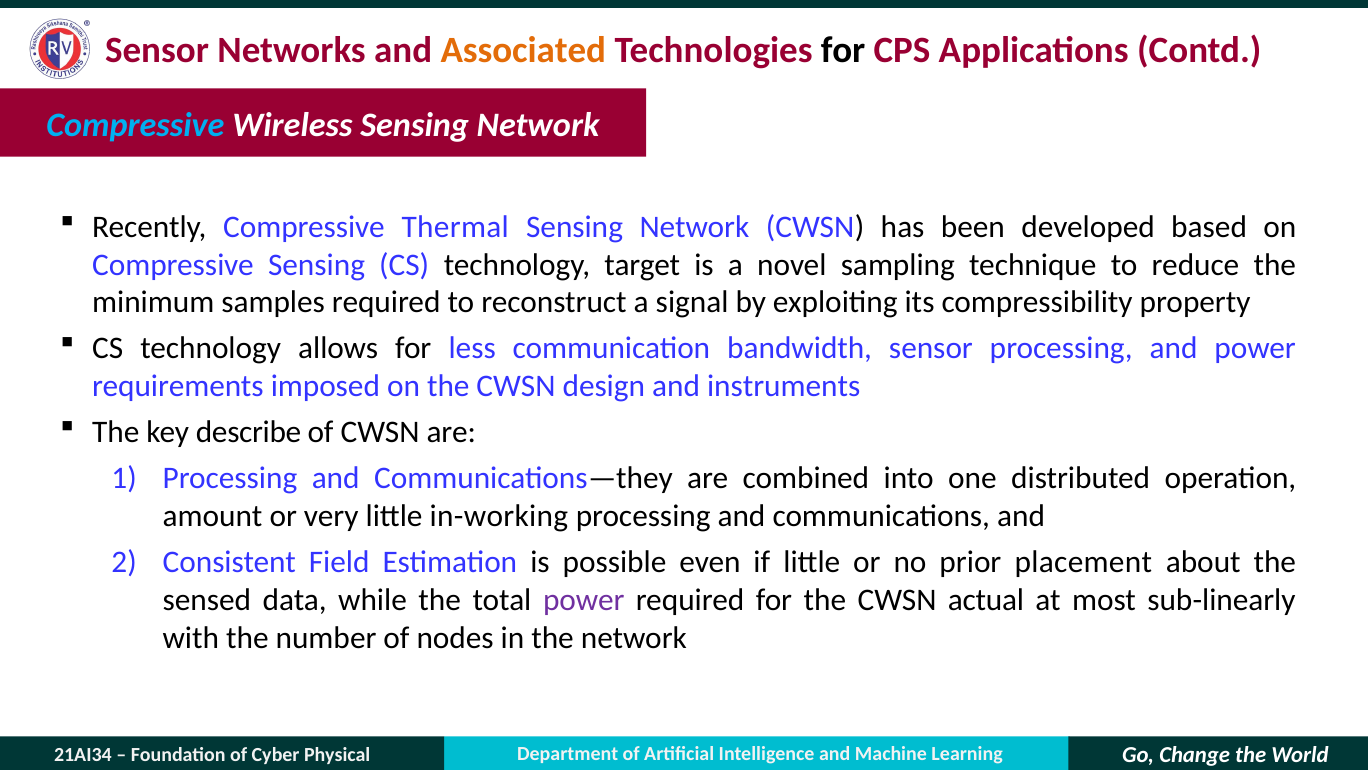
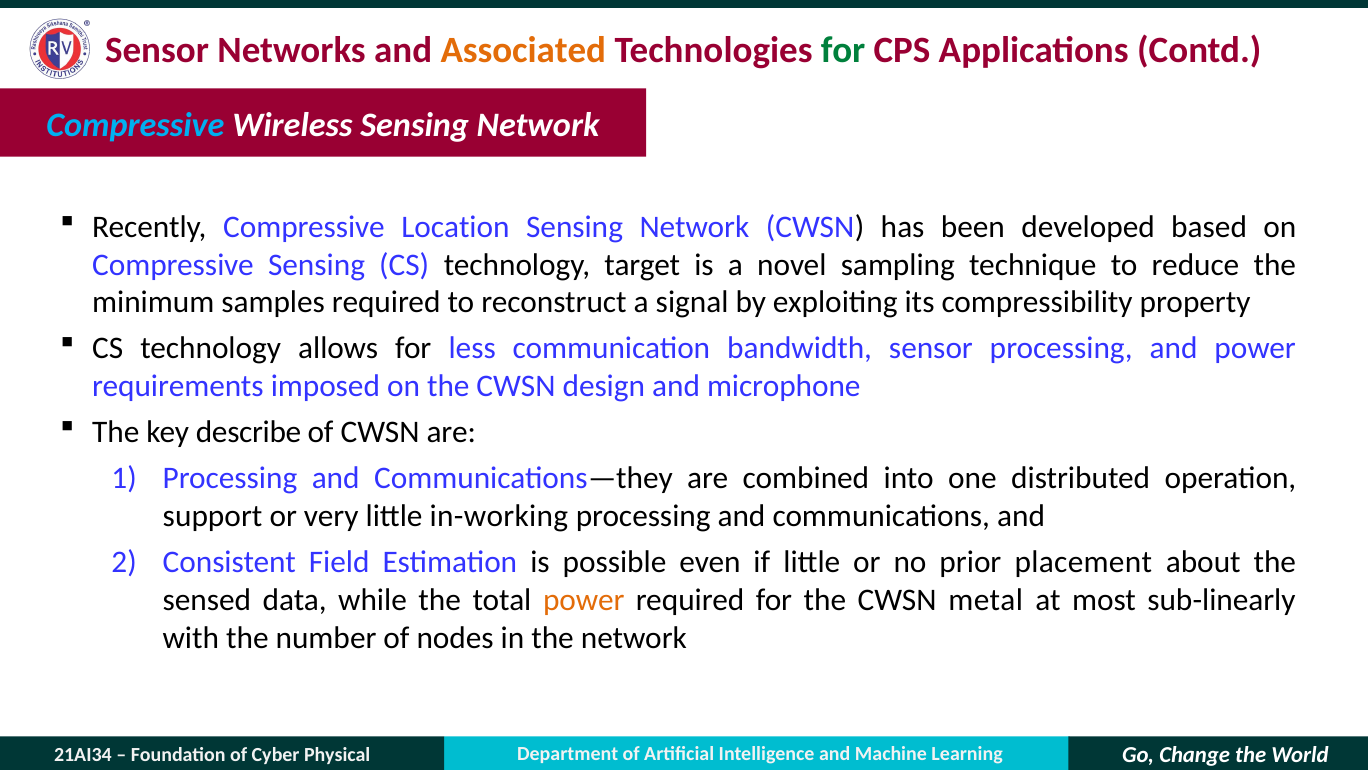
for at (843, 50) colour: black -> green
Thermal: Thermal -> Location
instruments: instruments -> microphone
amount: amount -> support
power at (584, 600) colour: purple -> orange
actual: actual -> metal
